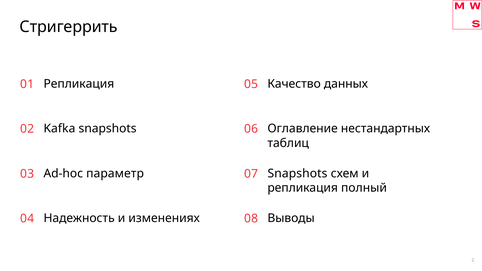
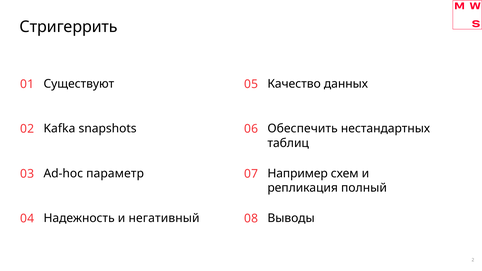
Репликация at (79, 84): Репликация -> Существуют
Оглавление: Оглавление -> Обеспечить
Snapshots at (297, 174): Snapshots -> Например
изменениях: изменениях -> негативный
